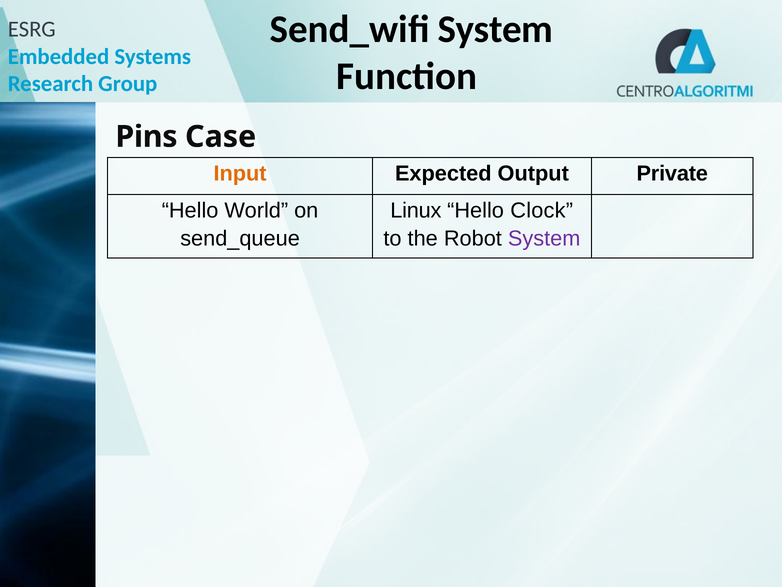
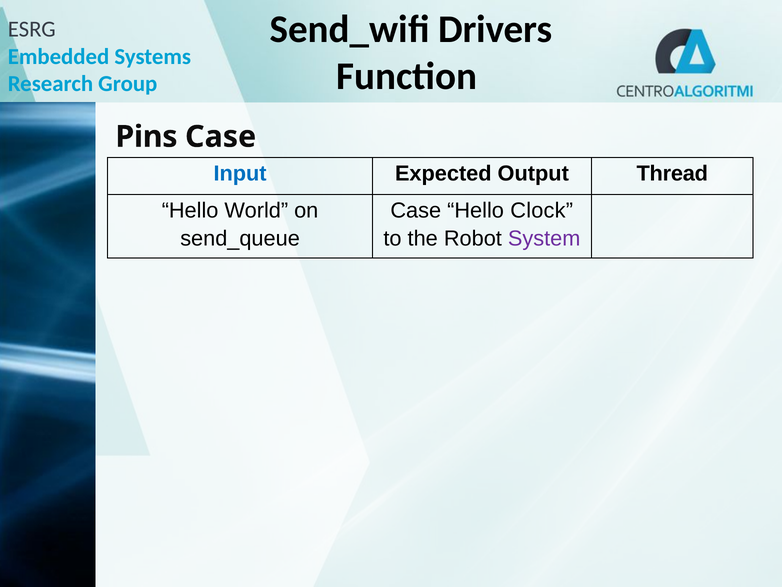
Send_wifi System: System -> Drivers
Input colour: orange -> blue
Private: Private -> Thread
Linux at (416, 211): Linux -> Case
